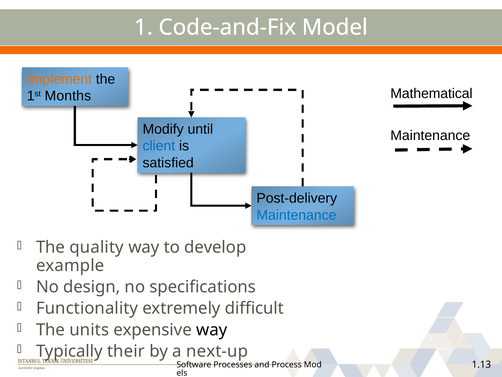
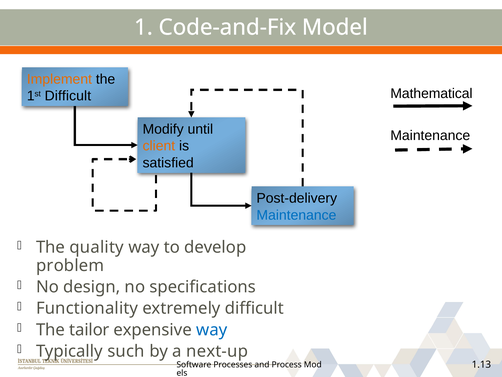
1st Months: Months -> Difficult
client colour: blue -> orange
example: example -> problem
units: units -> tailor
way at (212, 329) colour: black -> blue
their: their -> such
